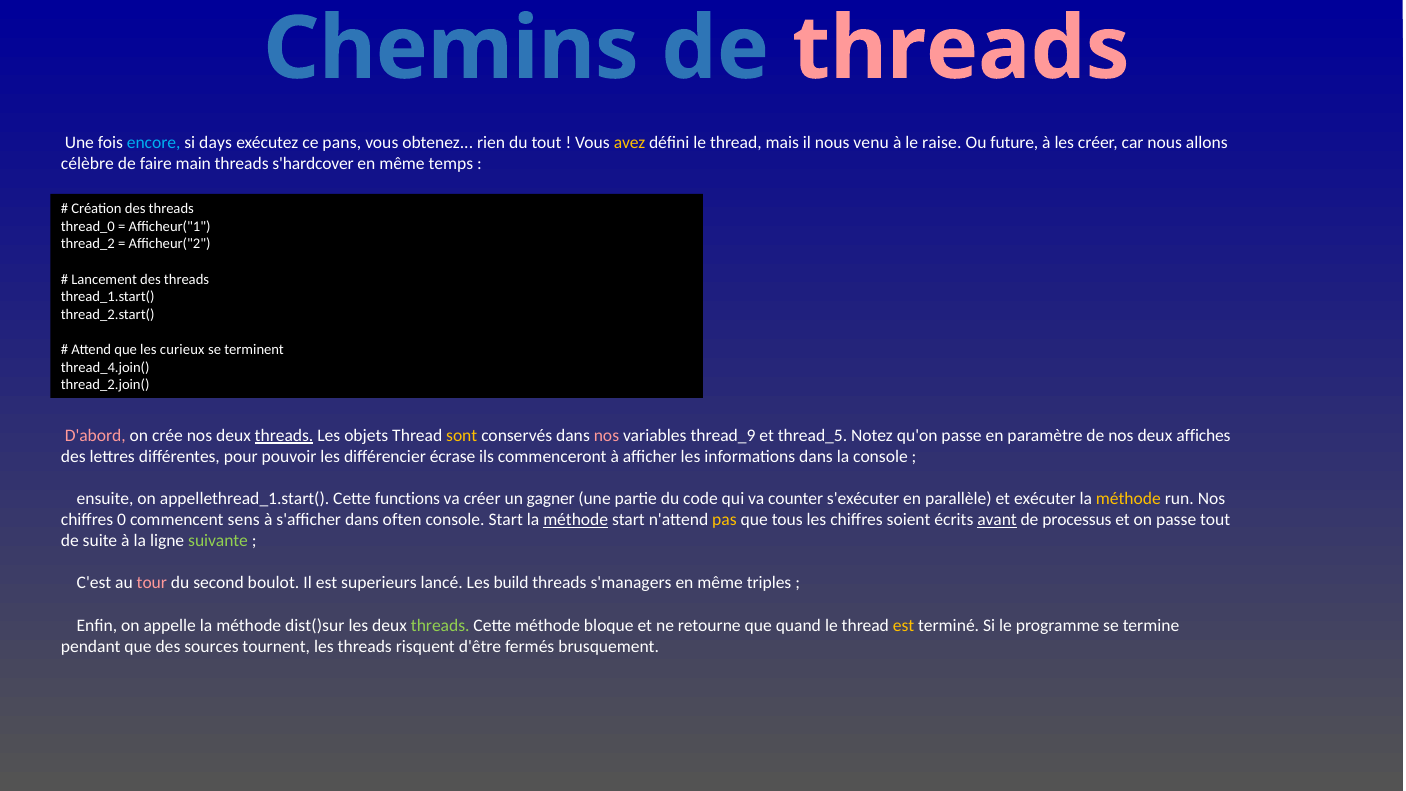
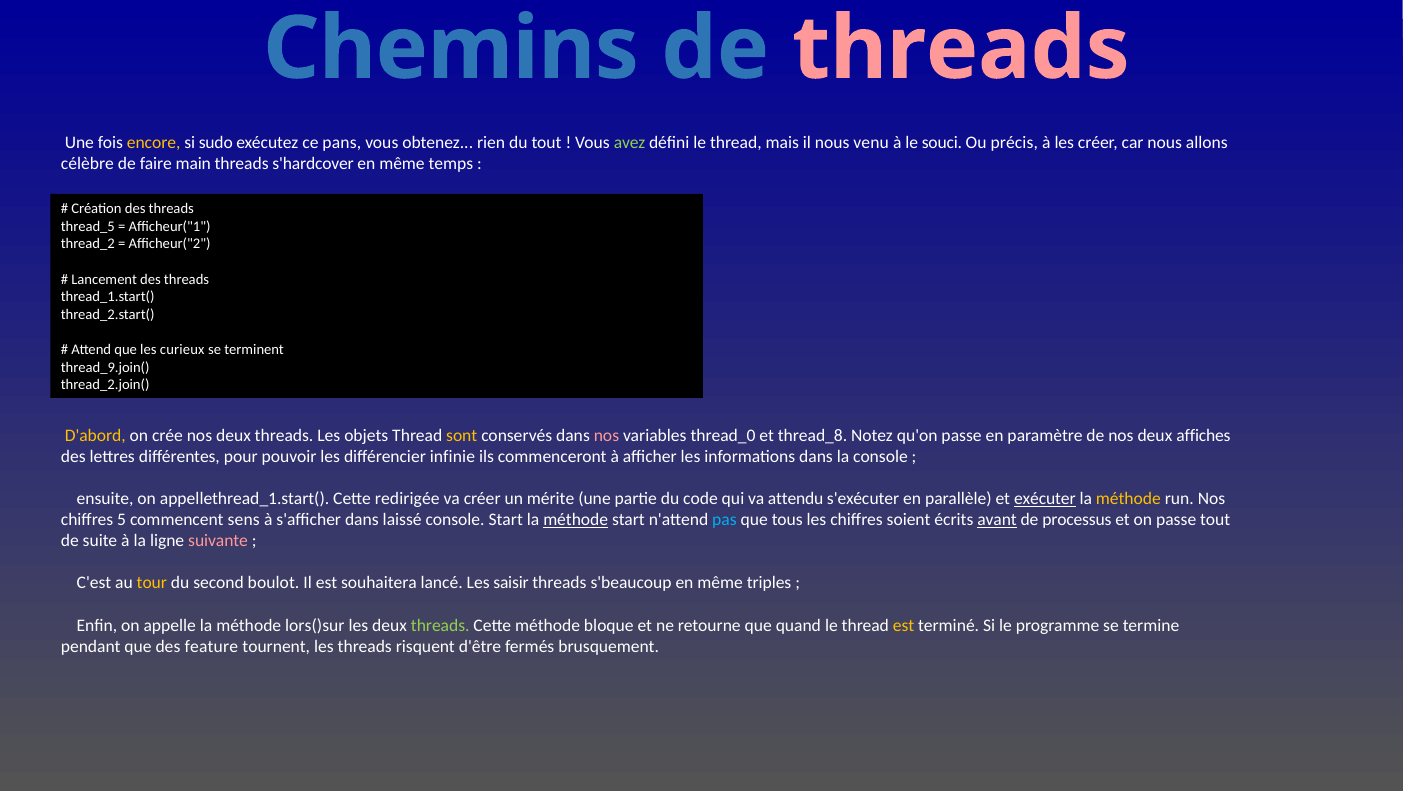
encore colour: light blue -> yellow
days: days -> sudo
avez colour: yellow -> light green
raise: raise -> souci
future: future -> précis
thread_0: thread_0 -> thread_5
thread_4.join(: thread_4.join( -> thread_9.join(
D'abord colour: pink -> yellow
threads at (284, 435) underline: present -> none
thread_9: thread_9 -> thread_0
thread_5: thread_5 -> thread_8
écrase: écrase -> infinie
functions: functions -> redirigée
gagner: gagner -> mérite
counter: counter -> attendu
exécuter underline: none -> present
0: 0 -> 5
often: often -> laissé
pas colour: yellow -> light blue
suivante colour: light green -> pink
tour colour: pink -> yellow
superieurs: superieurs -> souhaitera
build: build -> saisir
s'managers: s'managers -> s'beaucoup
dist()sur: dist()sur -> lors()sur
sources: sources -> feature
